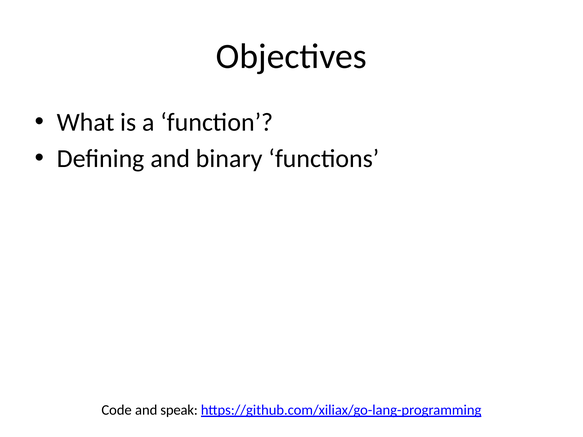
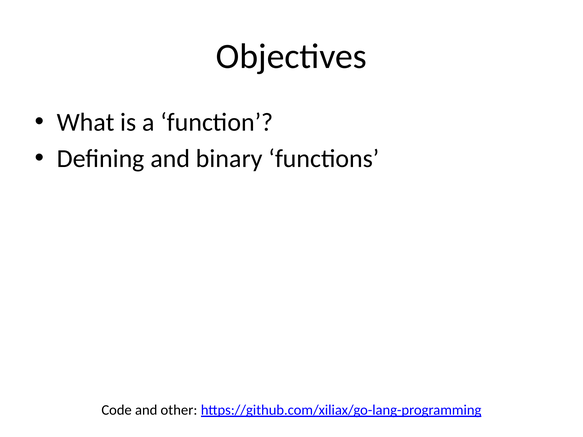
speak: speak -> other
